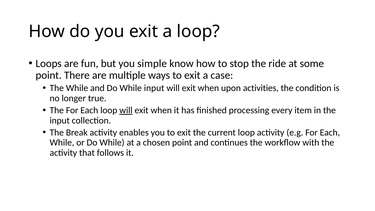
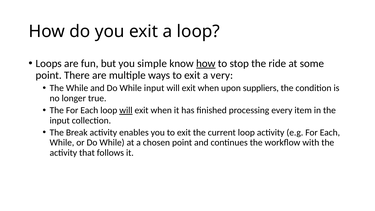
how at (206, 63) underline: none -> present
case: case -> very
activities: activities -> suppliers
